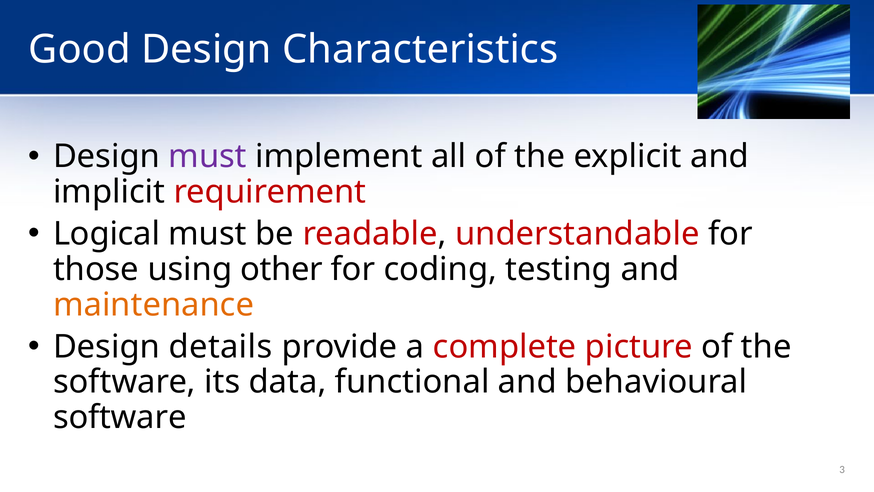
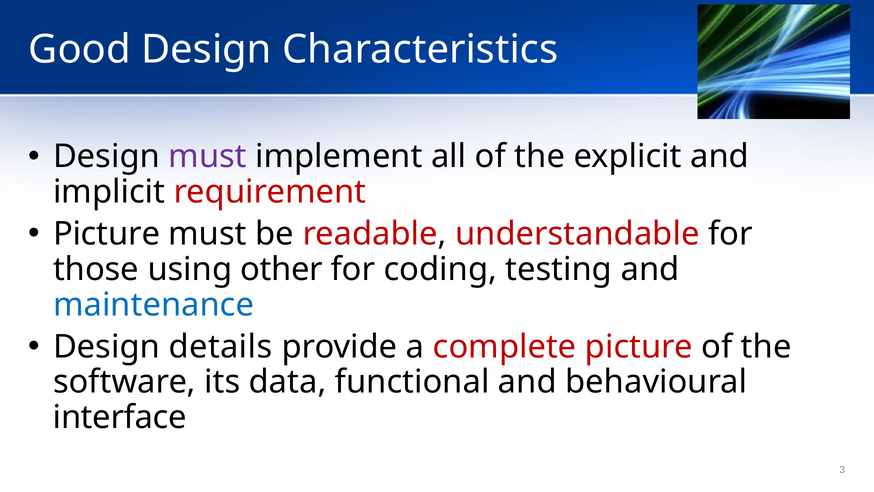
Logical at (107, 234): Logical -> Picture
maintenance colour: orange -> blue
software at (120, 417): software -> interface
